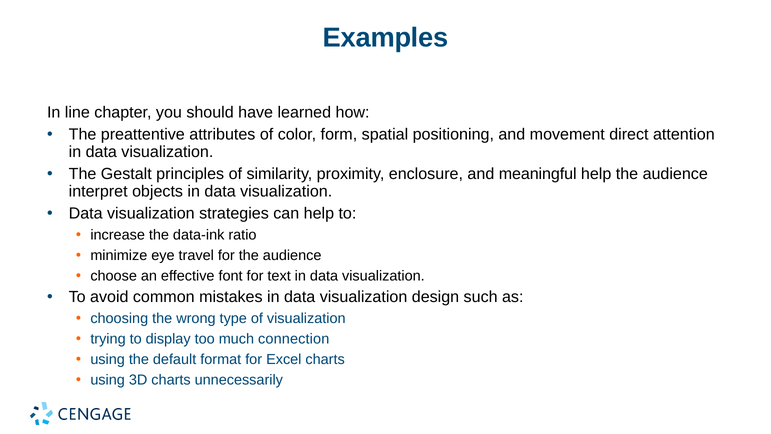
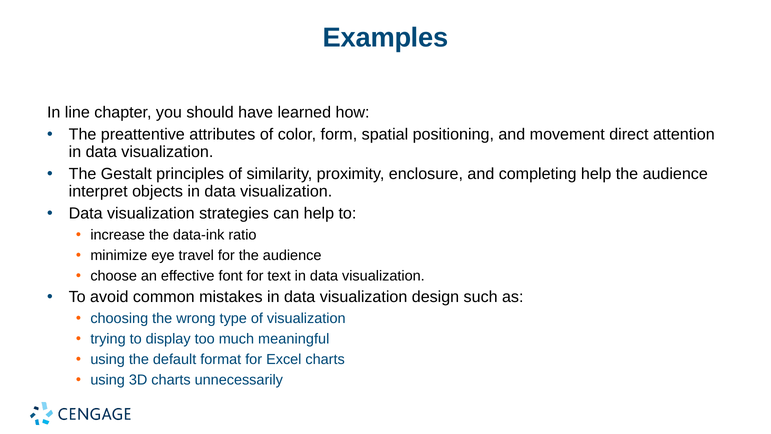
meaningful: meaningful -> completing
connection: connection -> meaningful
